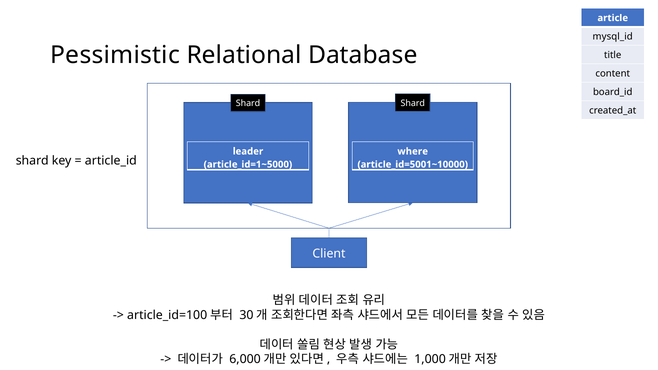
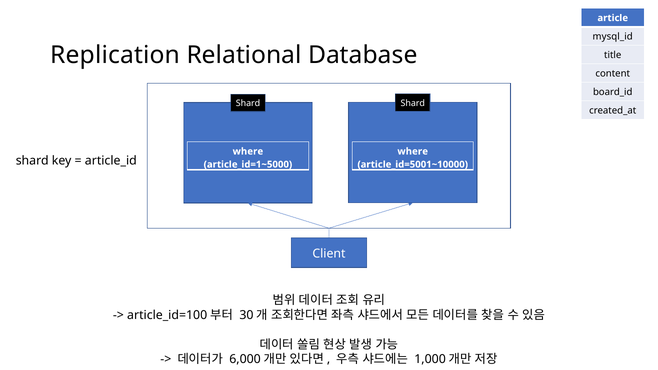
Pessimistic: Pessimistic -> Replication
leader at (248, 151): leader -> where
